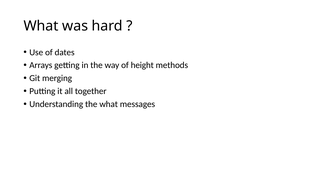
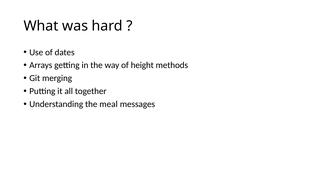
the what: what -> meal
